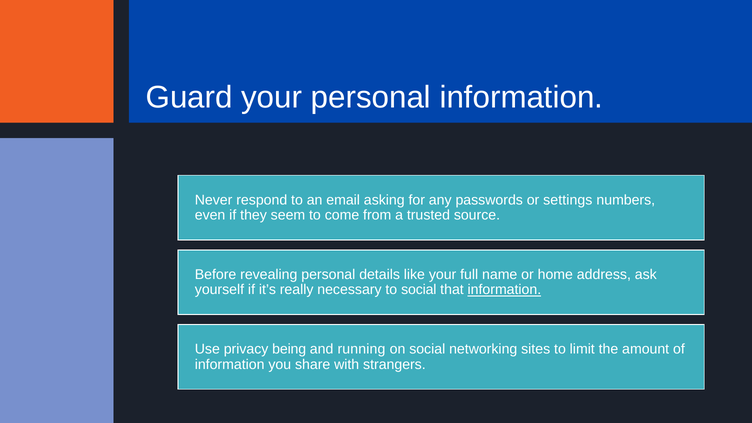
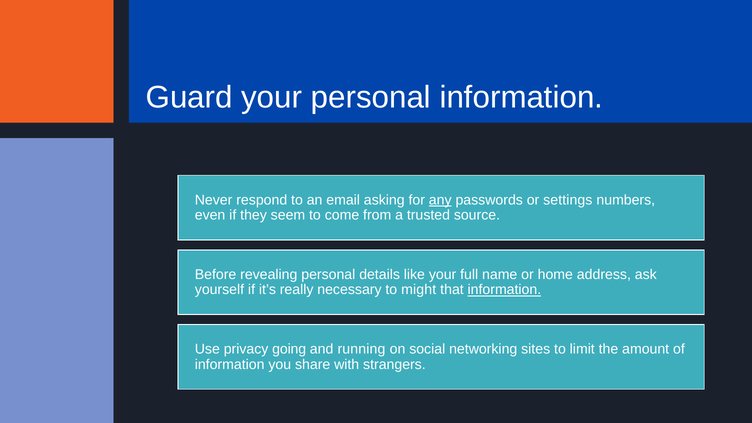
any underline: none -> present
to social: social -> might
being: being -> going
